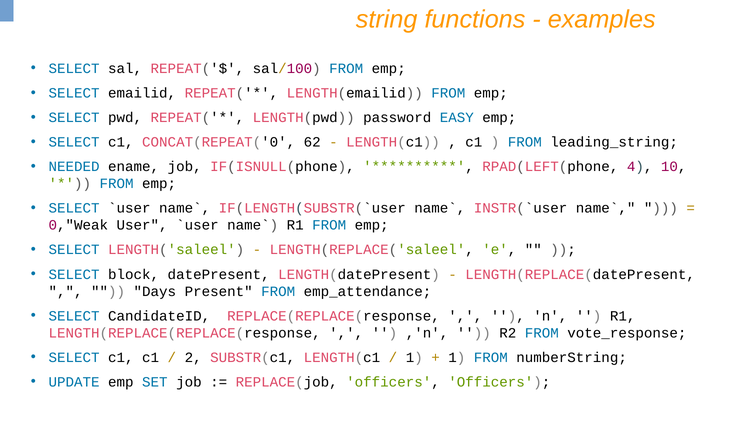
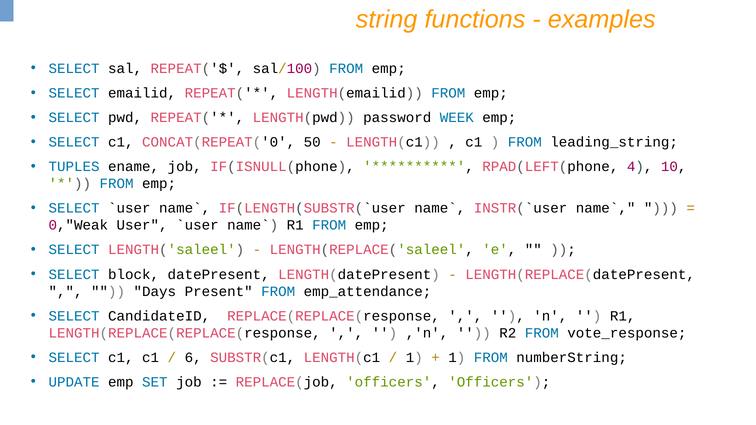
EASY: EASY -> WEEK
62: 62 -> 50
NEEDED: NEEDED -> TUPLES
2: 2 -> 6
